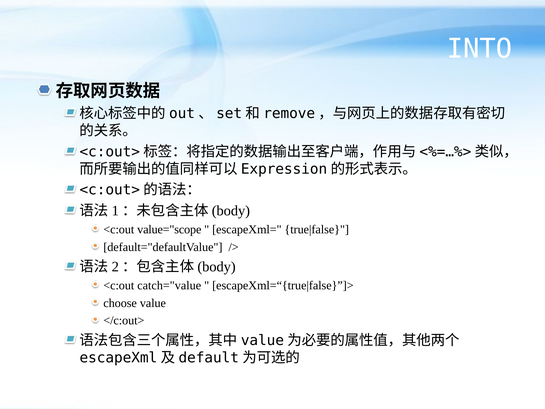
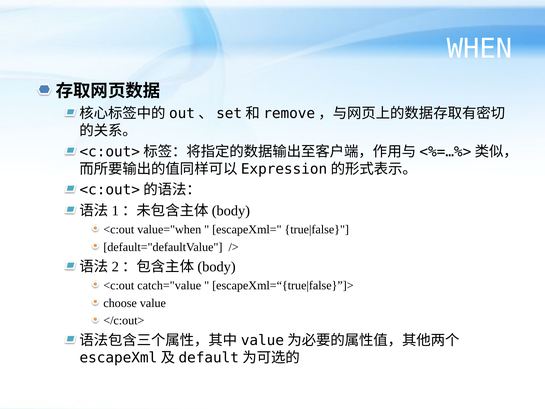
INTO: INTO -> WHEN
value="scope: value="scope -> value="when
